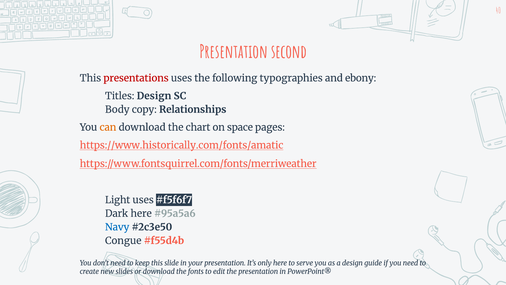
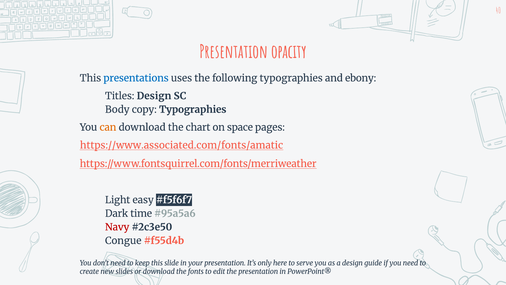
second: second -> opacity
presentations colour: red -> blue
copy Relationships: Relationships -> Typographies
https://www.historically.com/fonts/amatic: https://www.historically.com/fonts/amatic -> https://www.associated.com/fonts/amatic
Light uses: uses -> easy
Dark here: here -> time
Navy colour: blue -> red
